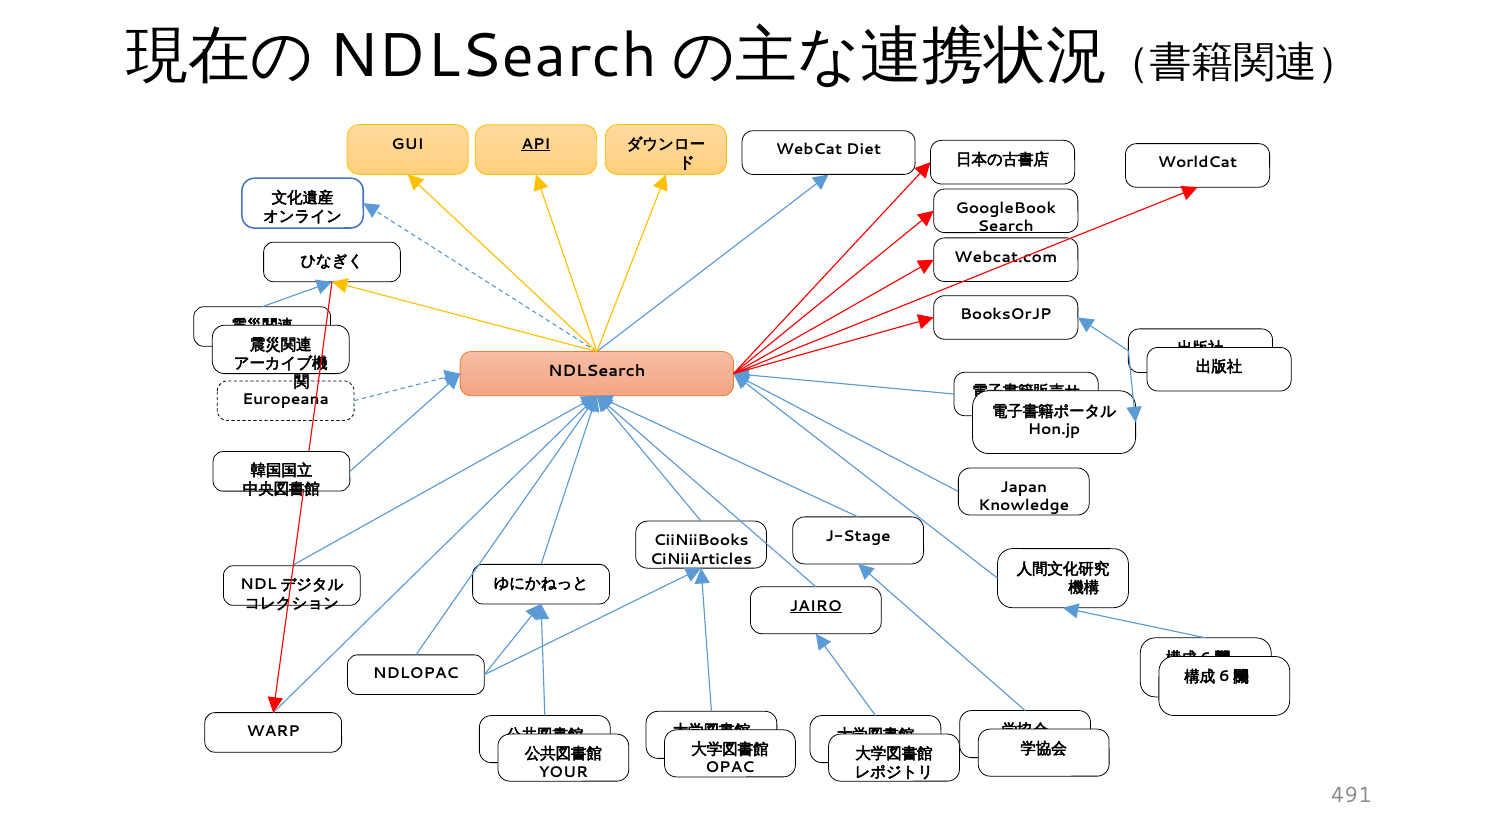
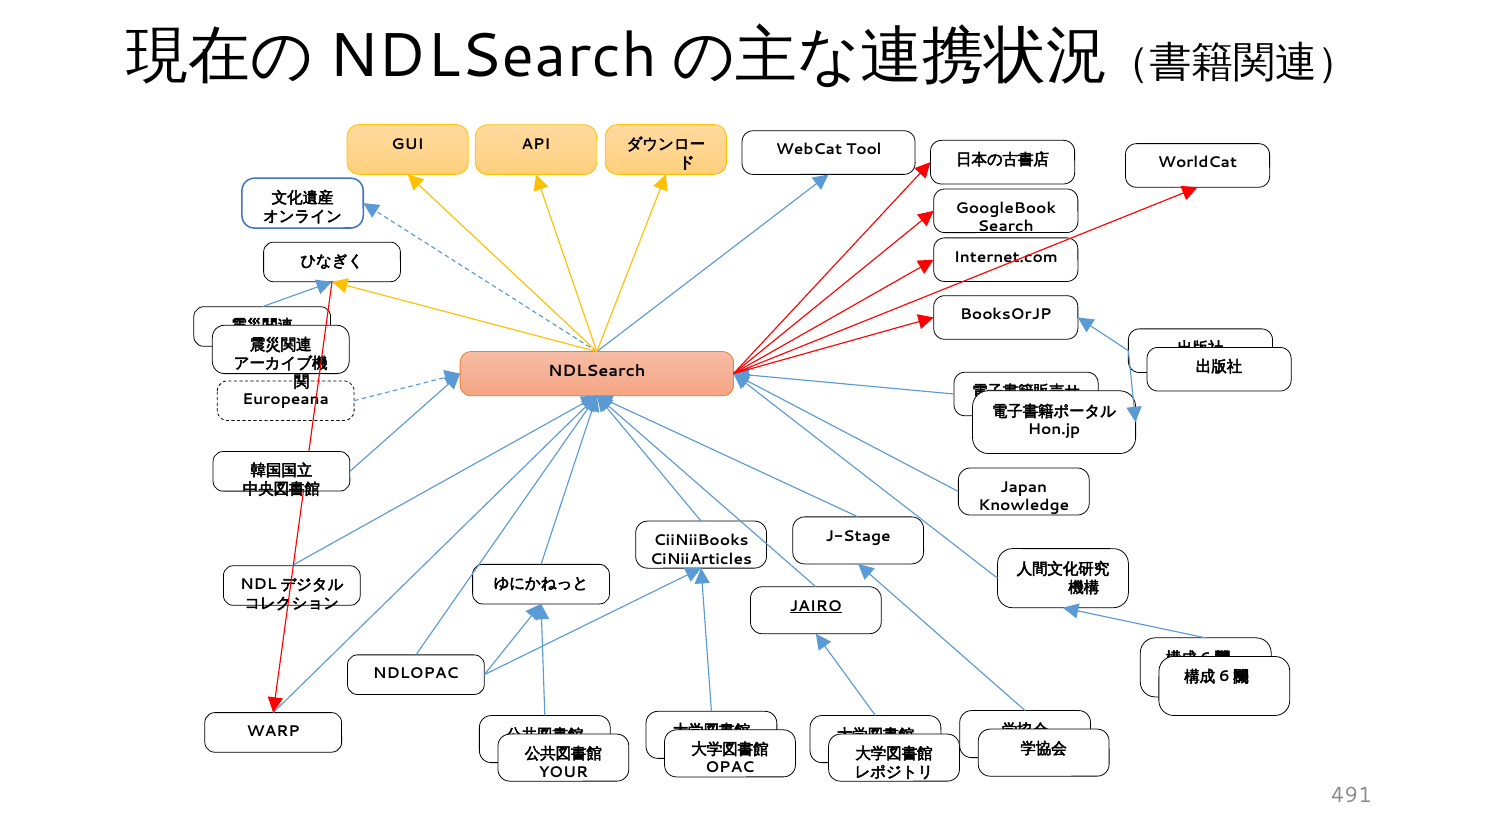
API underline: present -> none
Diet: Diet -> Tool
Webcat.com: Webcat.com -> Internet.com
